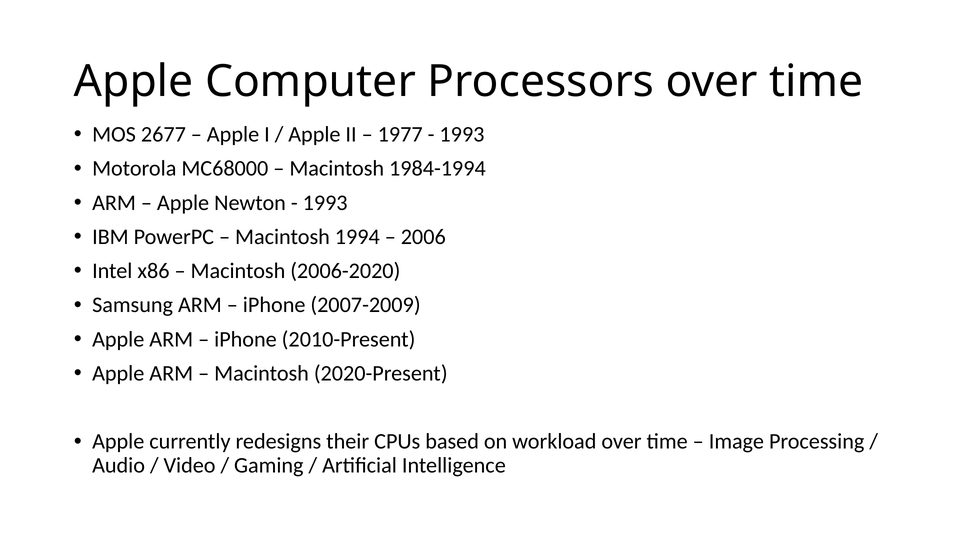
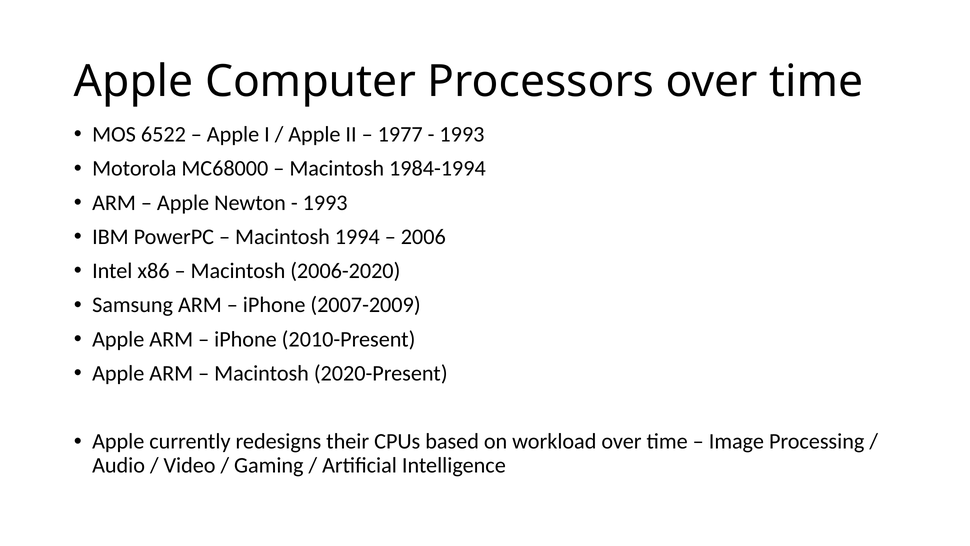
2677: 2677 -> 6522
